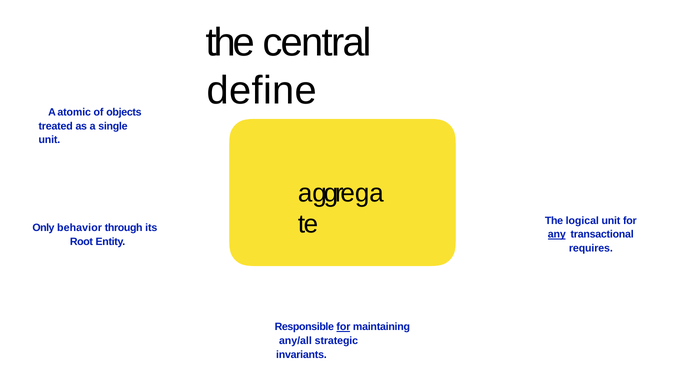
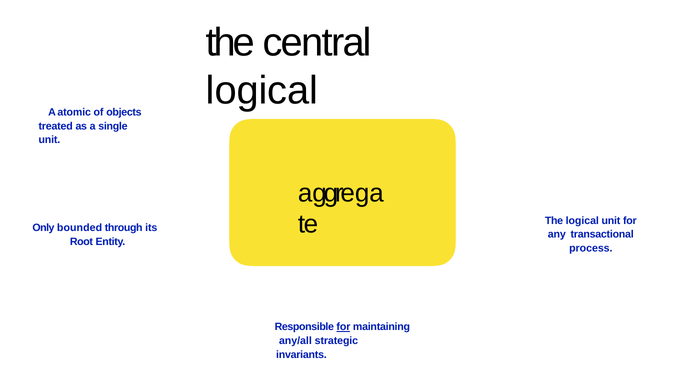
define at (262, 91): define -> logical
behavior: behavior -> bounded
any underline: present -> none
requires: requires -> process
